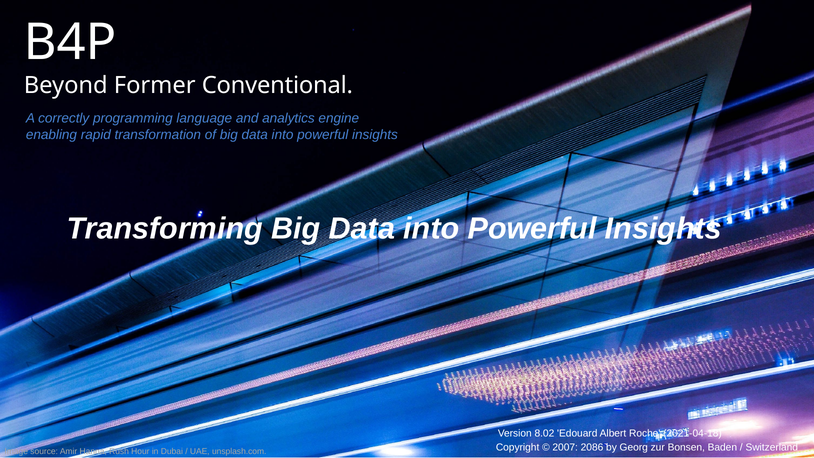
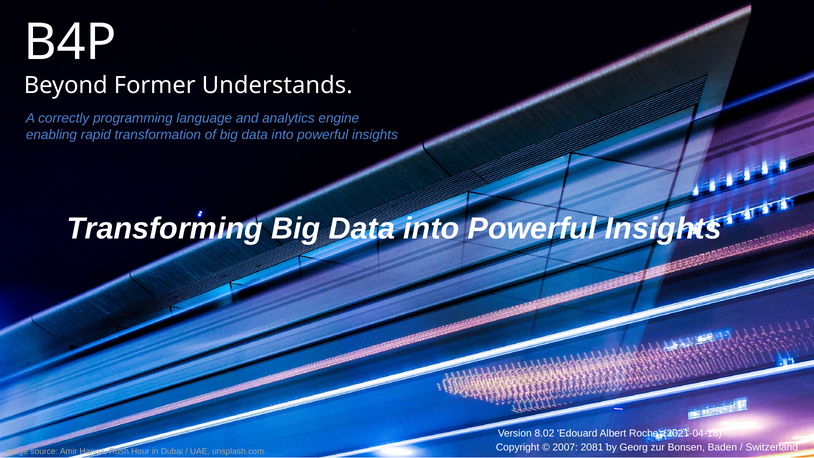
Conventional: Conventional -> Understands
2086: 2086 -> 2081
